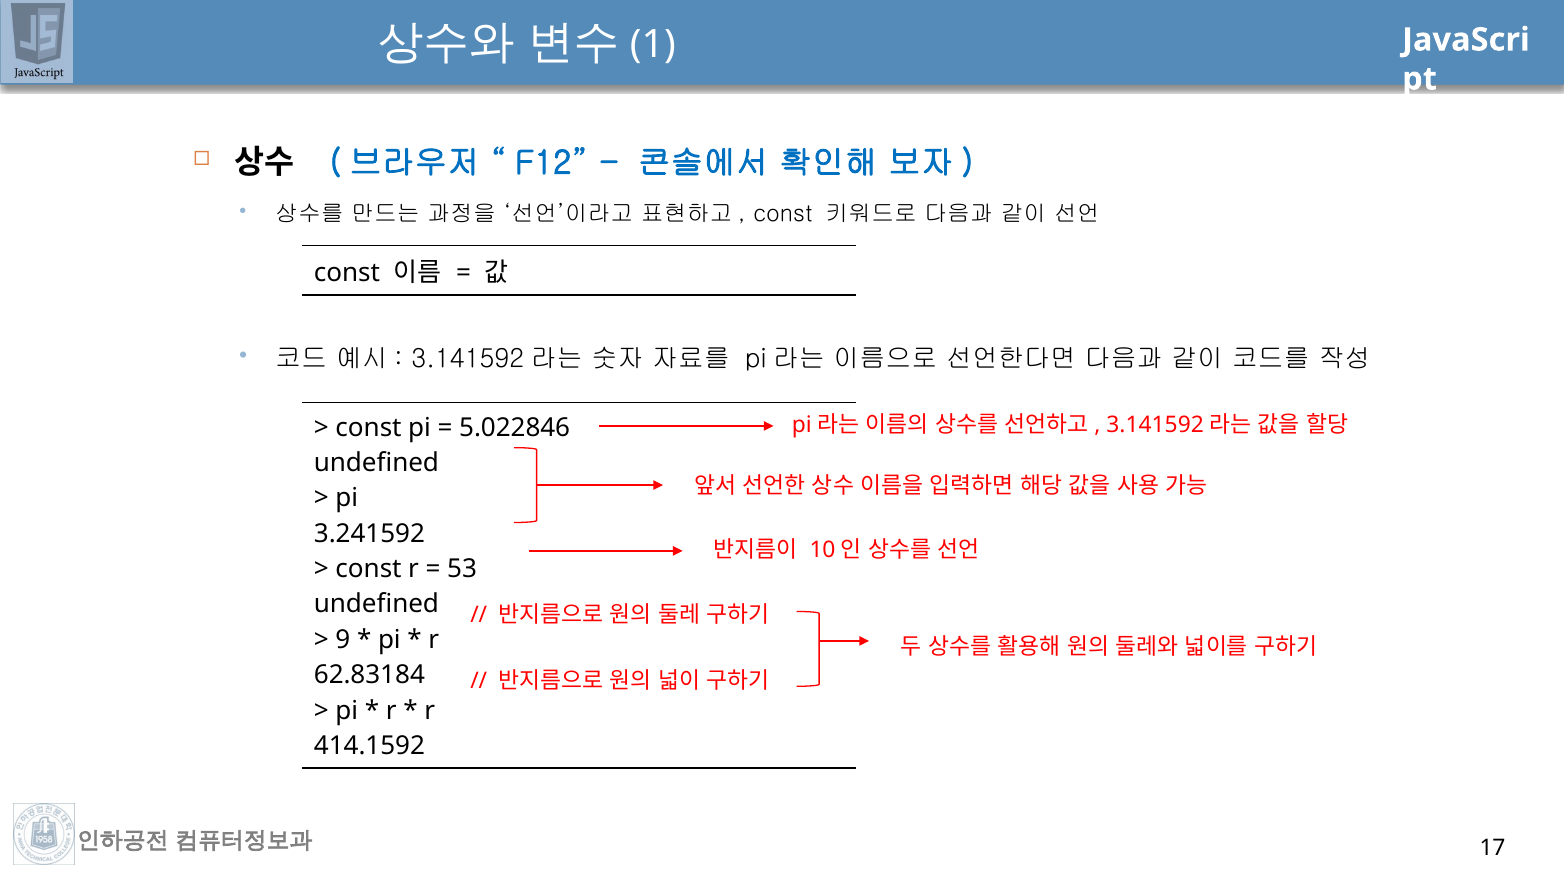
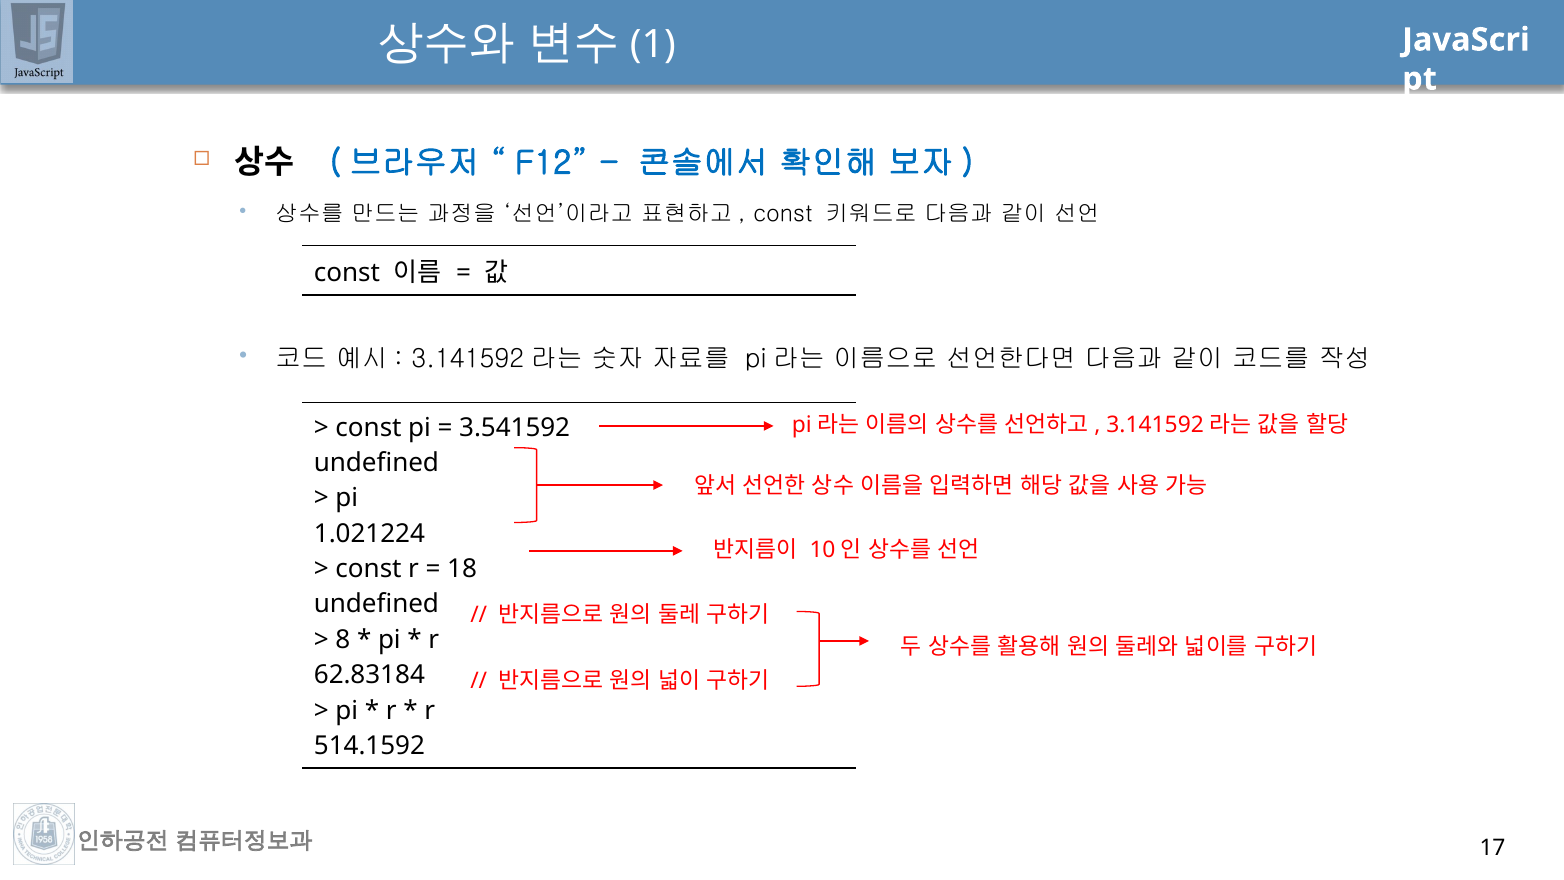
5.022846: 5.022846 -> 3.541592
3.241592: 3.241592 -> 1.021224
53: 53 -> 18
9: 9 -> 8
414.1592: 414.1592 -> 514.1592
